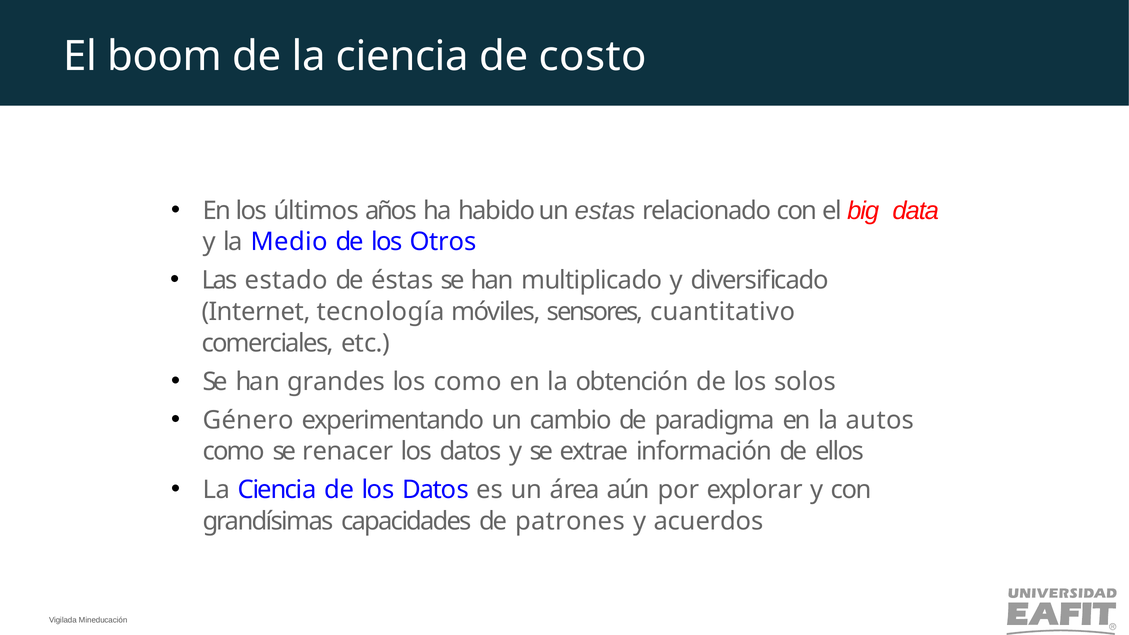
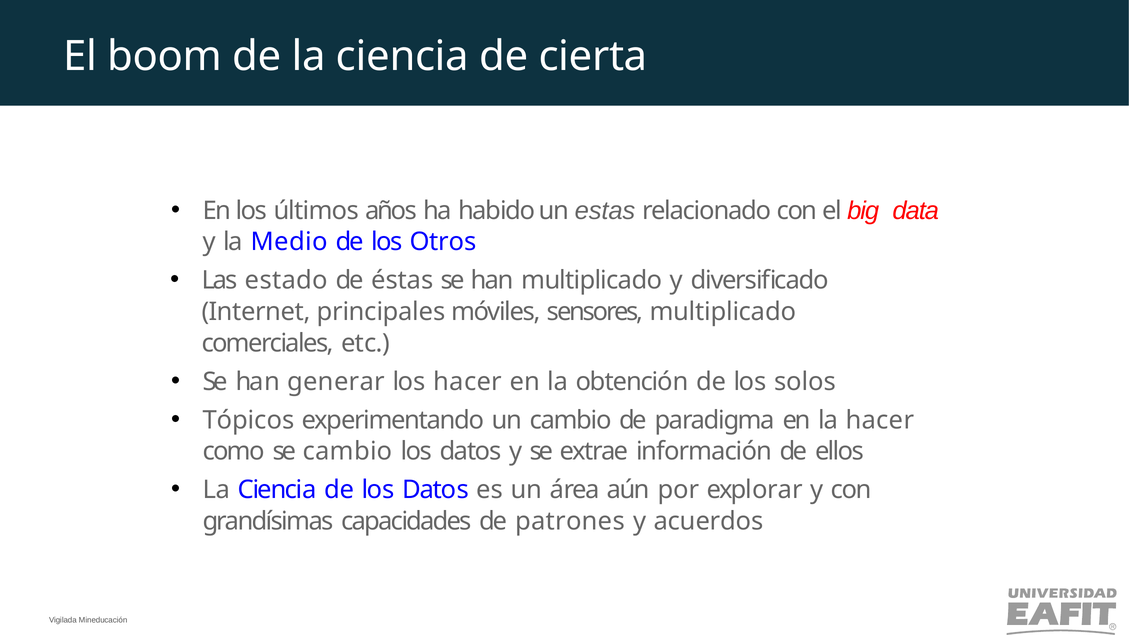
costo: costo -> cierta
tecnología: tecnología -> principales
sensores cuantitativo: cuantitativo -> multiplicado
grandes: grandes -> generar
los como: como -> hacer
Género: Género -> Tópicos
la autos: autos -> hacer
se renacer: renacer -> cambio
